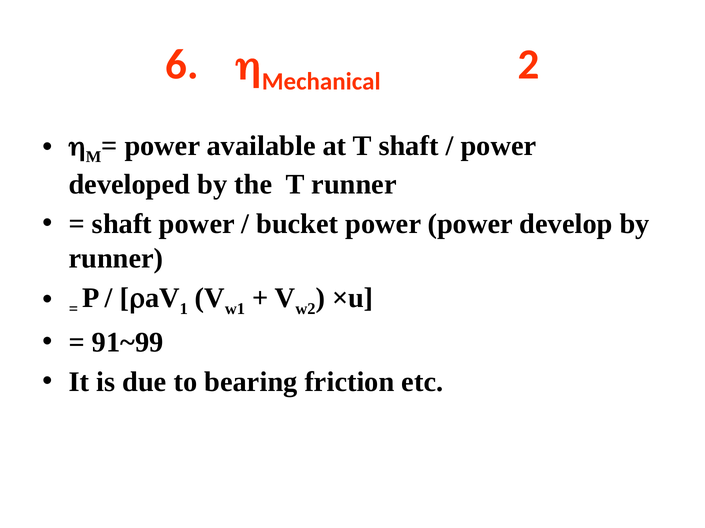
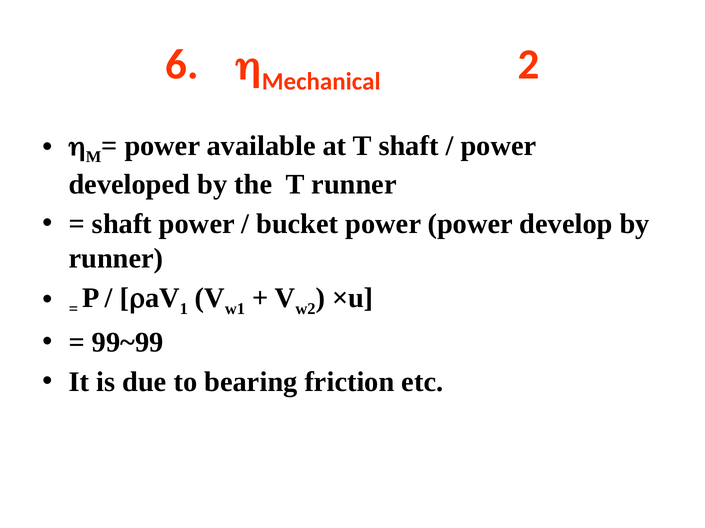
91~99: 91~99 -> 99~99
